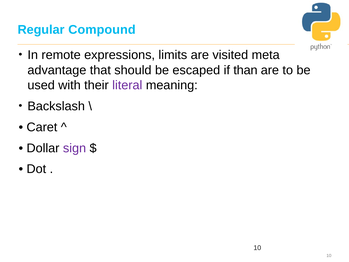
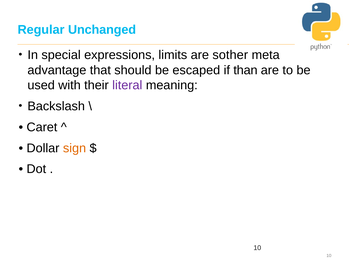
Compound: Compound -> Unchanged
remote: remote -> special
visited: visited -> sother
sign colour: purple -> orange
